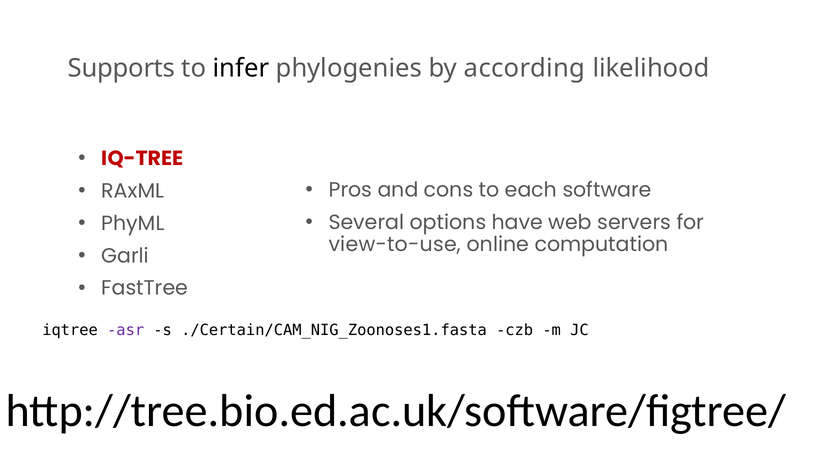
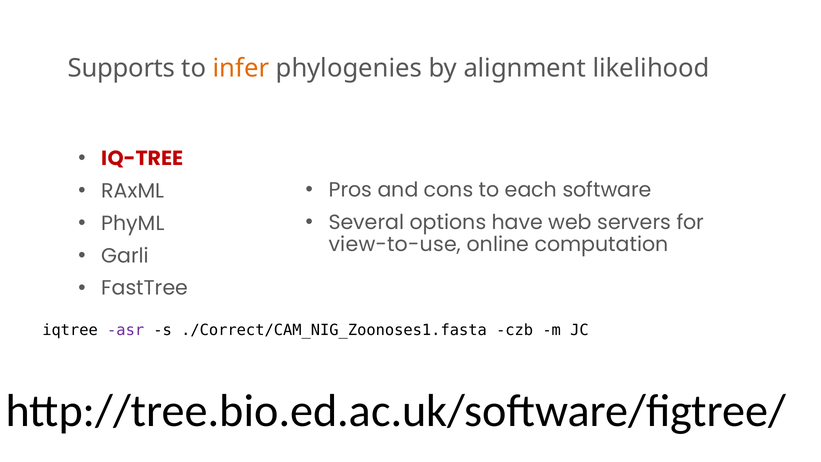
infer colour: black -> orange
according: according -> alignment
./Certain/CAM_NIG_Zoonoses1.fasta: ./Certain/CAM_NIG_Zoonoses1.fasta -> ./Correct/CAM_NIG_Zoonoses1.fasta
